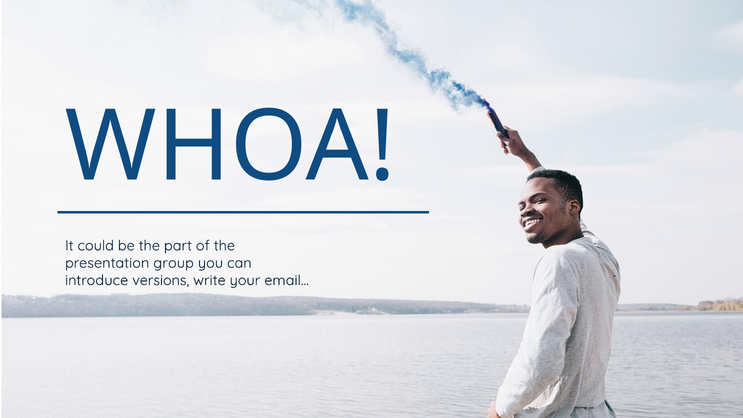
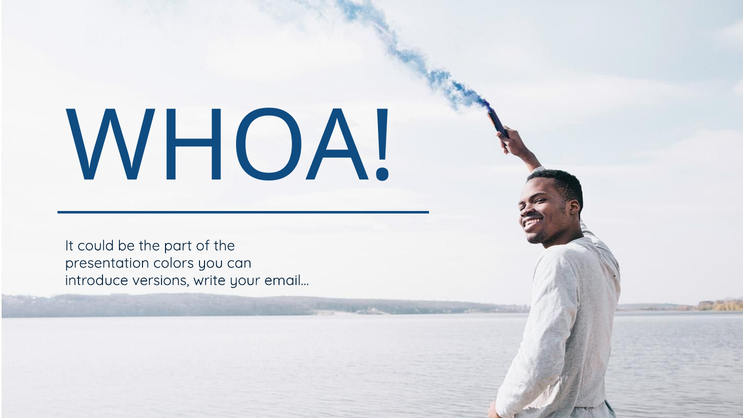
group: group -> colors
